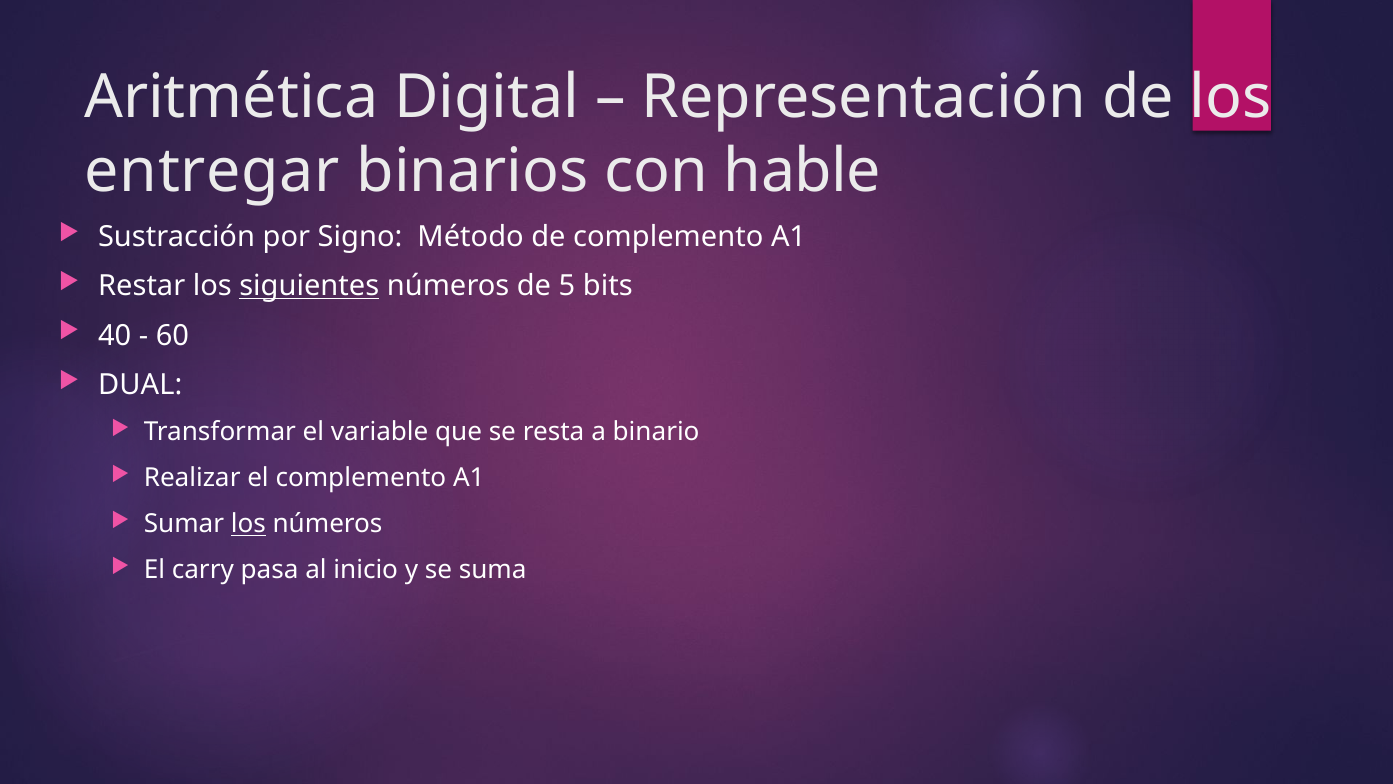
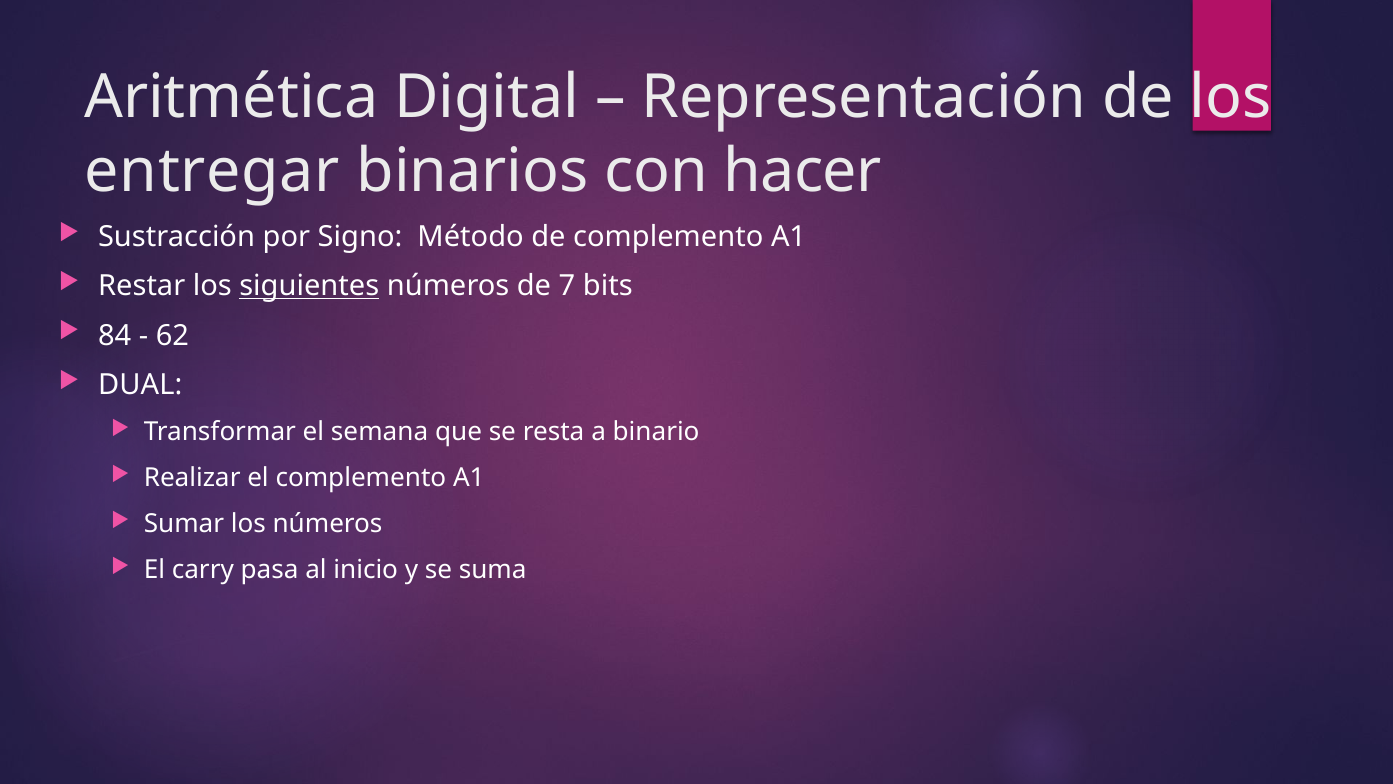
hable: hable -> hacer
5: 5 -> 7
40: 40 -> 84
60: 60 -> 62
variable: variable -> semana
los at (248, 524) underline: present -> none
